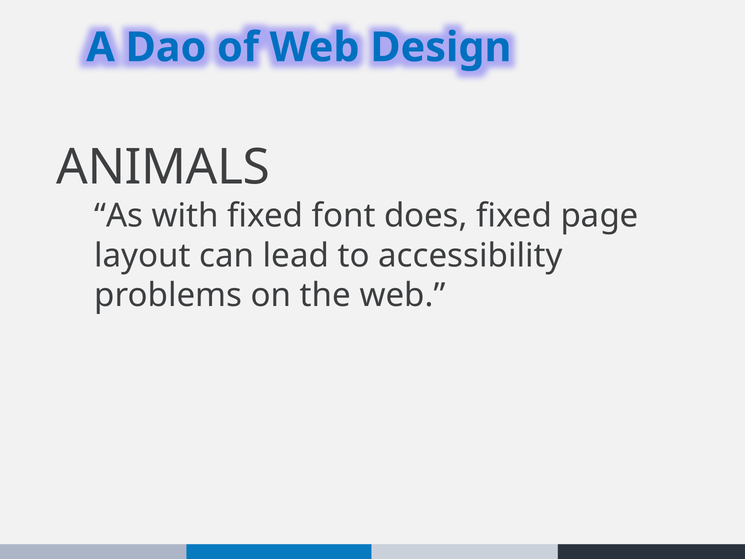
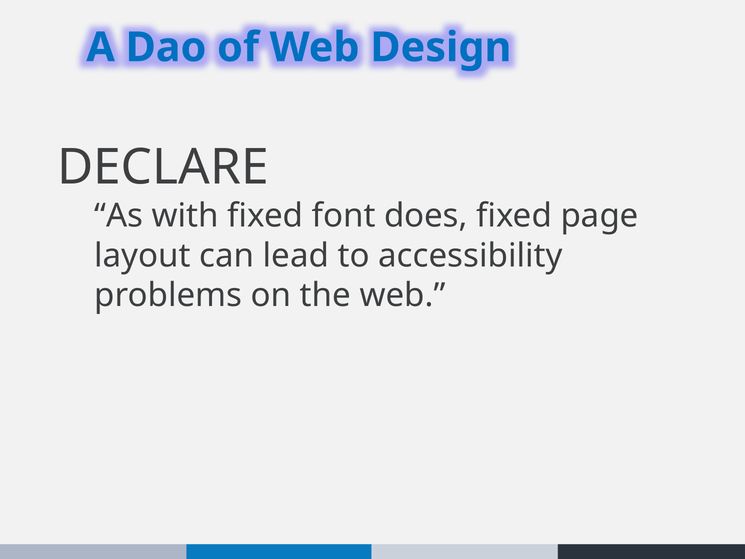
ANIMALS: ANIMALS -> DECLARE
